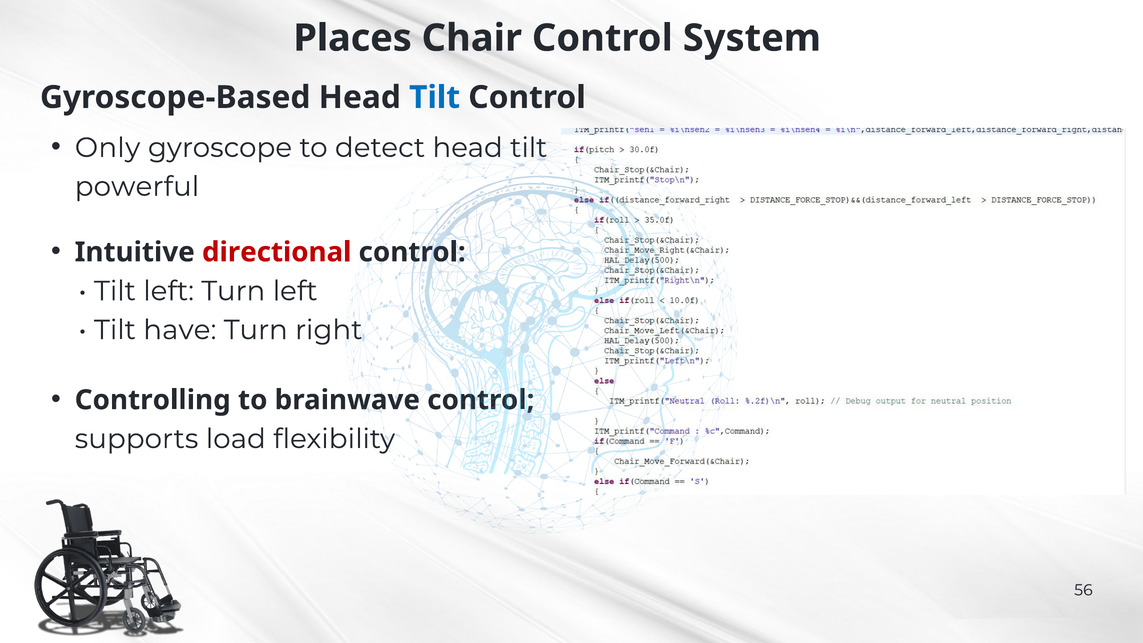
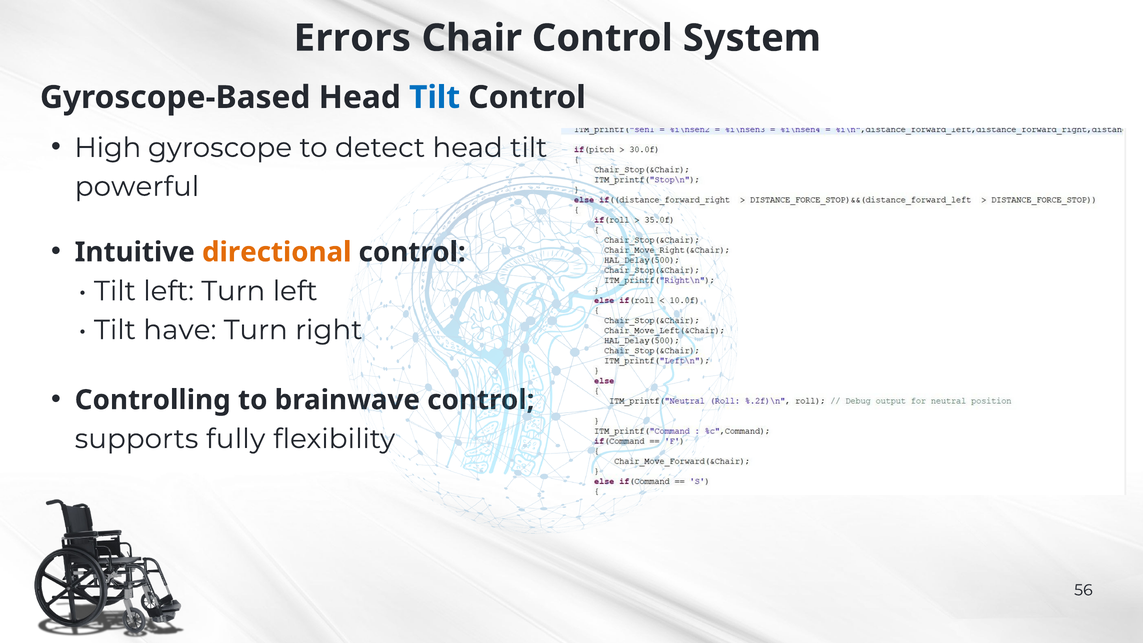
Places: Places -> Errors
Only: Only -> High
directional colour: red -> orange
load: load -> fully
